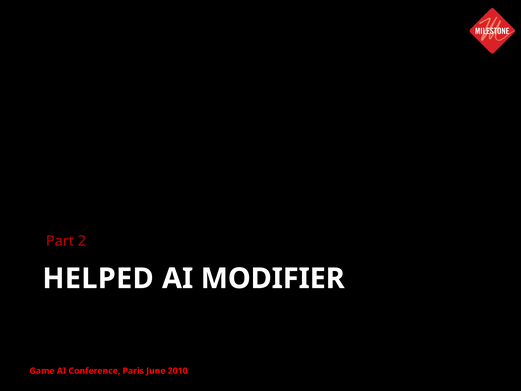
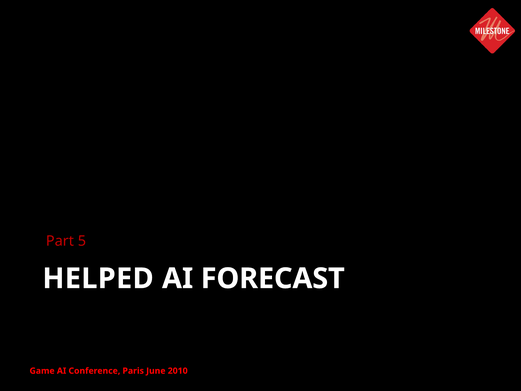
2: 2 -> 5
MODIFIER: MODIFIER -> FORECAST
